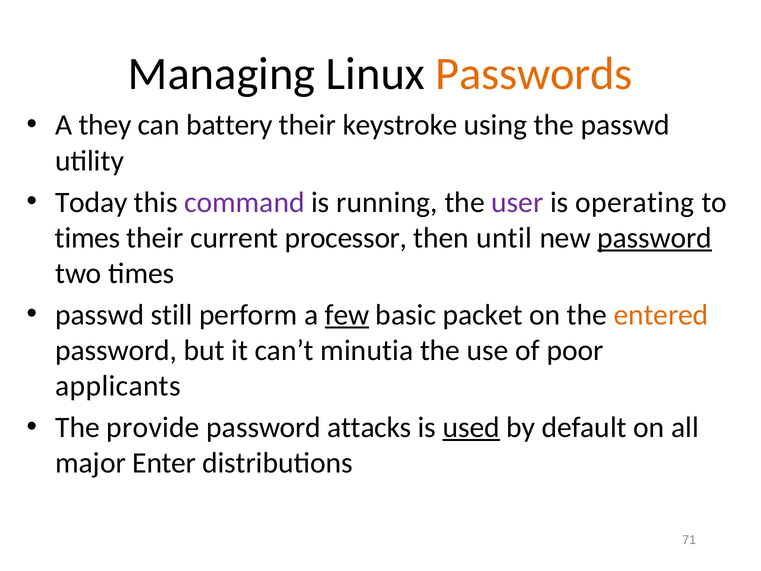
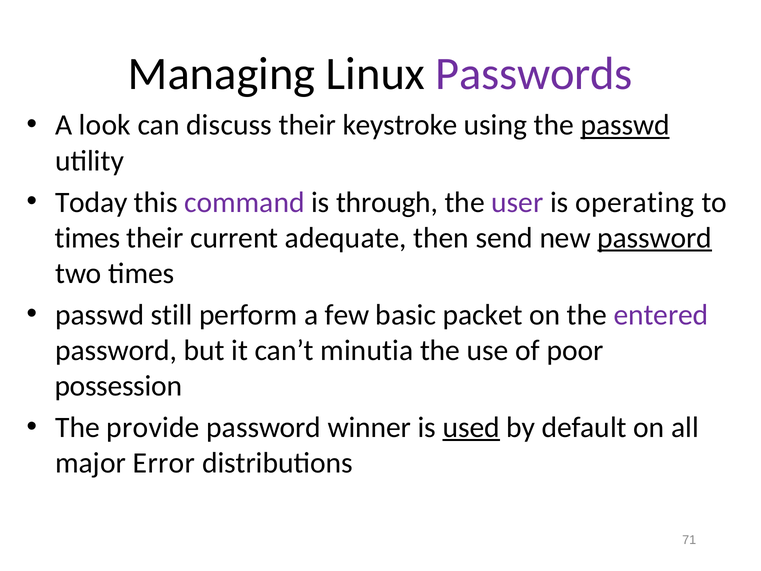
Passwords colour: orange -> purple
they: they -> look
battery: battery -> discuss
passwd at (625, 125) underline: none -> present
running: running -> through
processor: processor -> adequate
until: until -> send
few underline: present -> none
entered colour: orange -> purple
applicants: applicants -> possession
attacks: attacks -> winner
Enter: Enter -> Error
